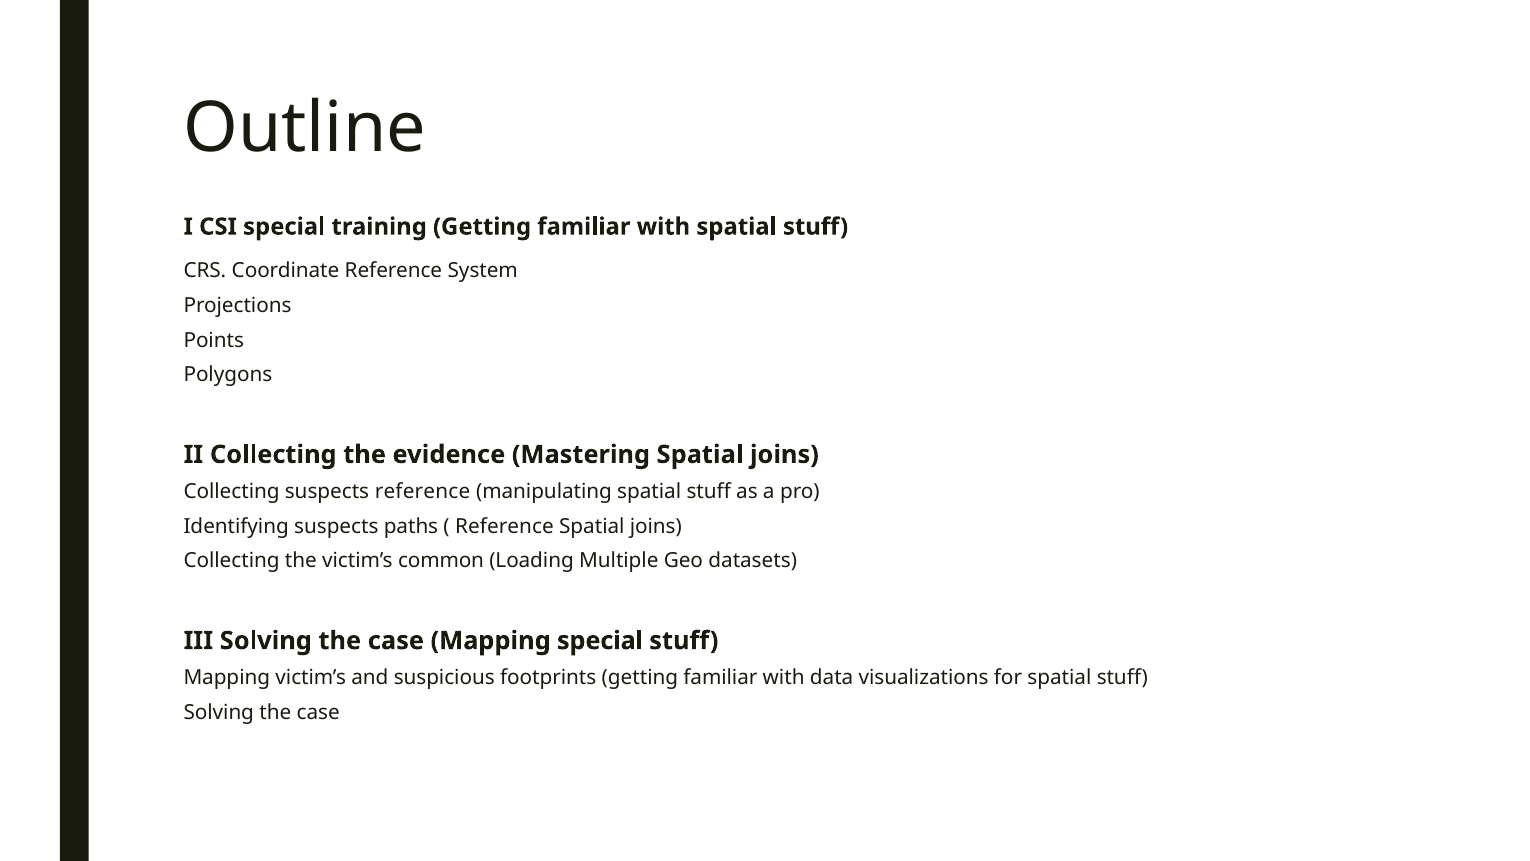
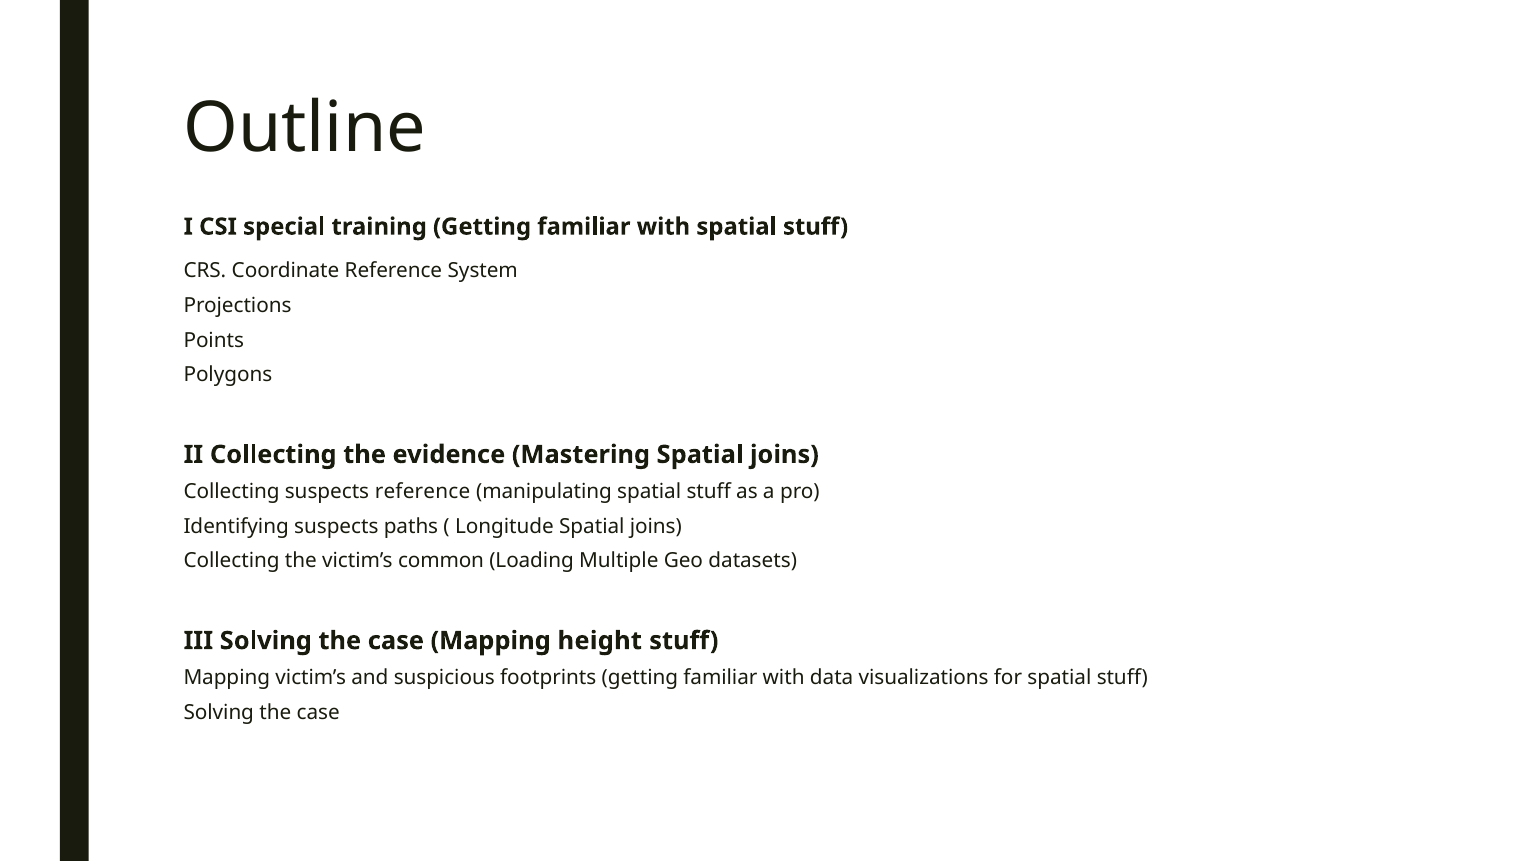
Reference at (504, 526): Reference -> Longitude
Mapping special: special -> height
